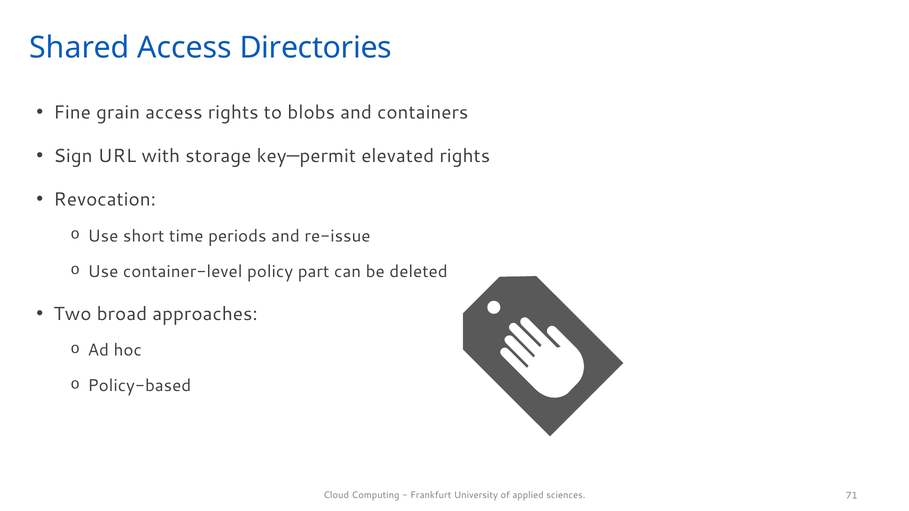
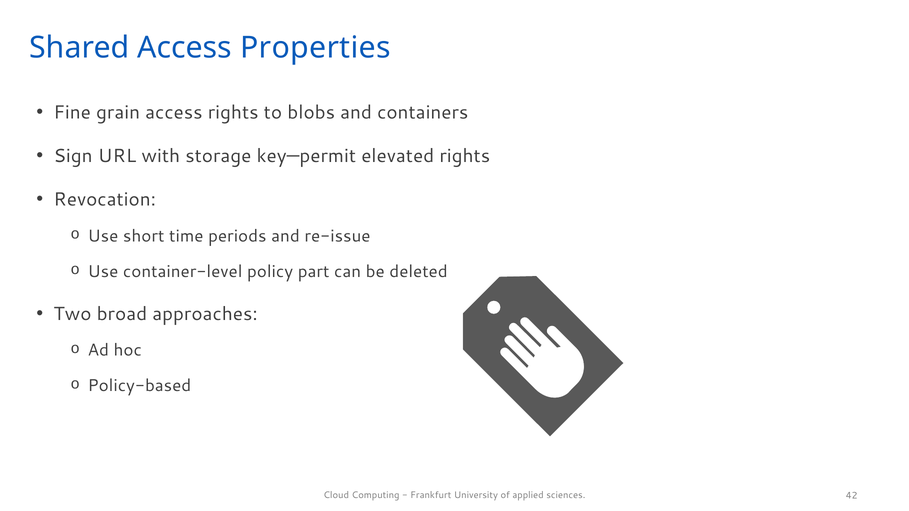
Directories: Directories -> Properties
71: 71 -> 42
